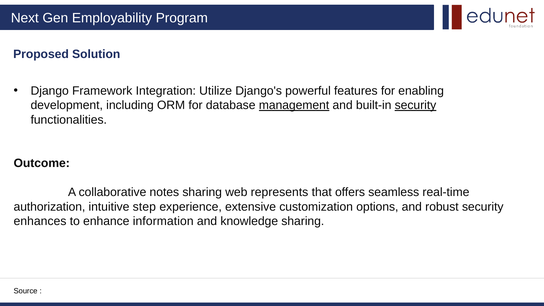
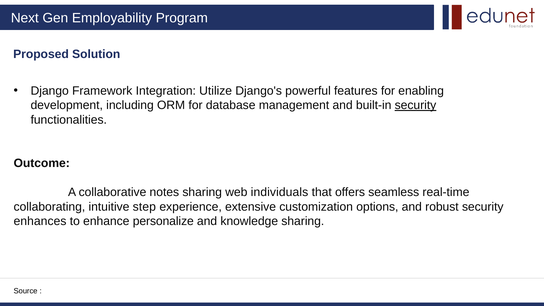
management underline: present -> none
represents: represents -> individuals
authorization: authorization -> collaborating
information: information -> personalize
